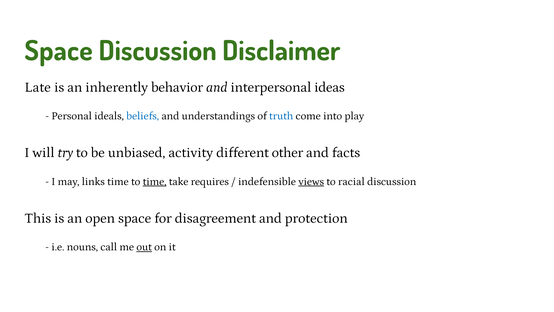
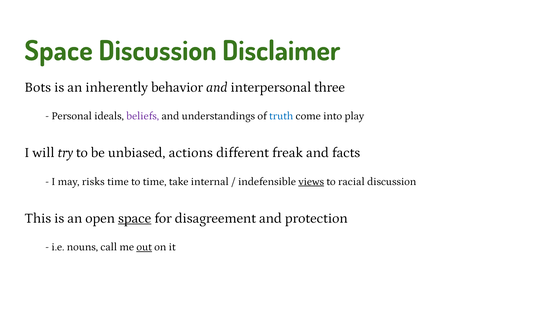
Late: Late -> Bots
ideas: ideas -> three
beliefs colour: blue -> purple
activity: activity -> actions
other: other -> freak
links: links -> risks
time at (155, 181) underline: present -> none
requires: requires -> internal
space at (135, 218) underline: none -> present
